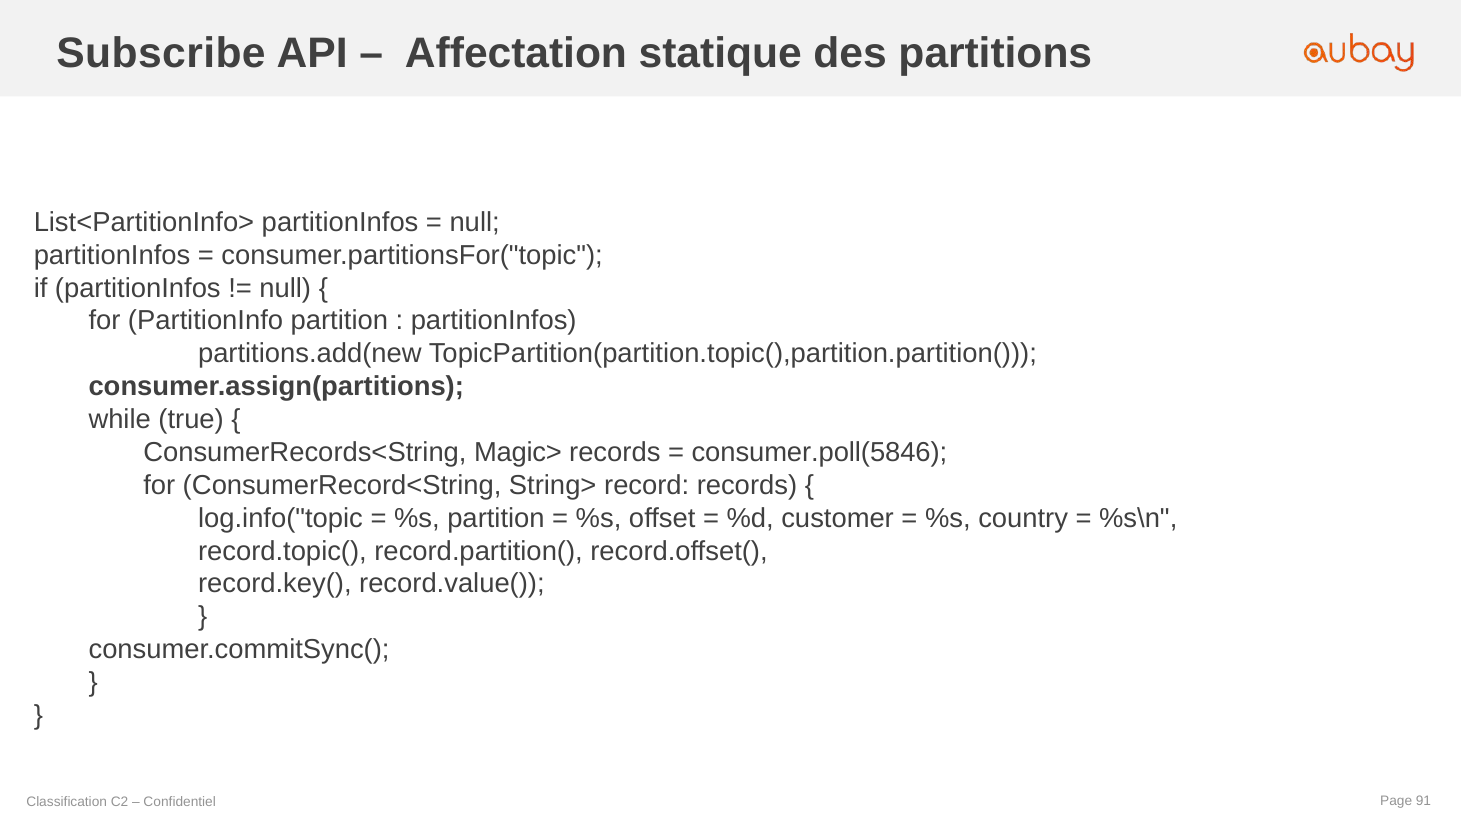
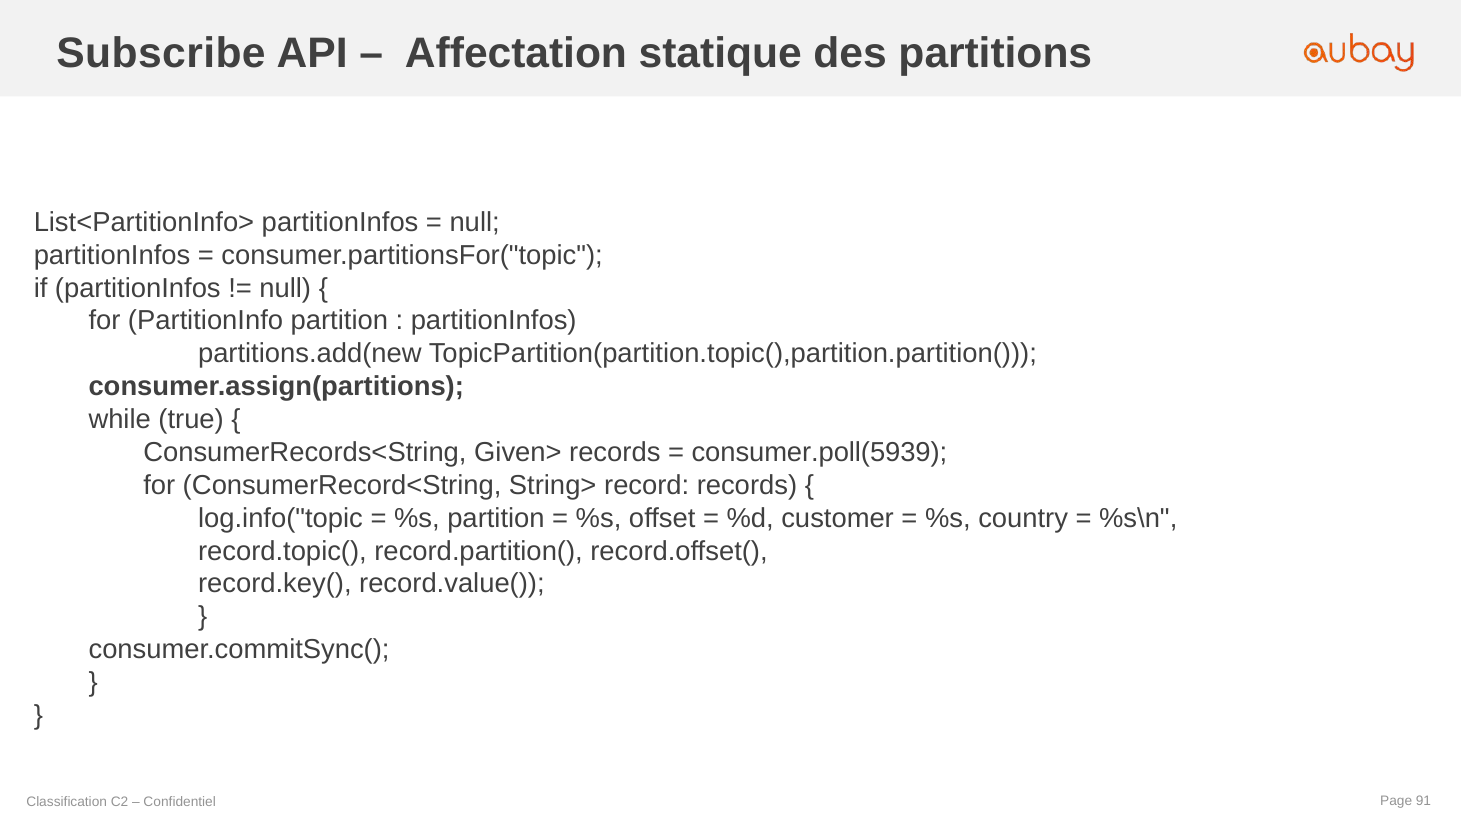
Magic>: Magic> -> Given>
consumer.poll(5846: consumer.poll(5846 -> consumer.poll(5939
